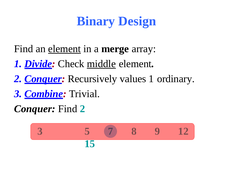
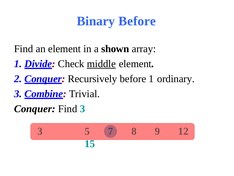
Binary Design: Design -> Before
element at (64, 49) underline: present -> none
merge: merge -> shown
Recursively values: values -> before
Find 2: 2 -> 3
